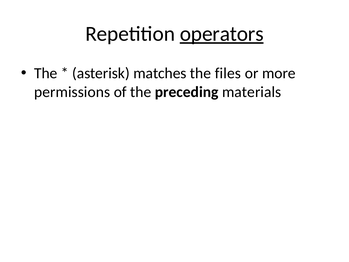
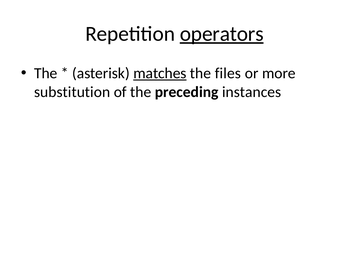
matches underline: none -> present
permissions: permissions -> substitution
materials: materials -> instances
